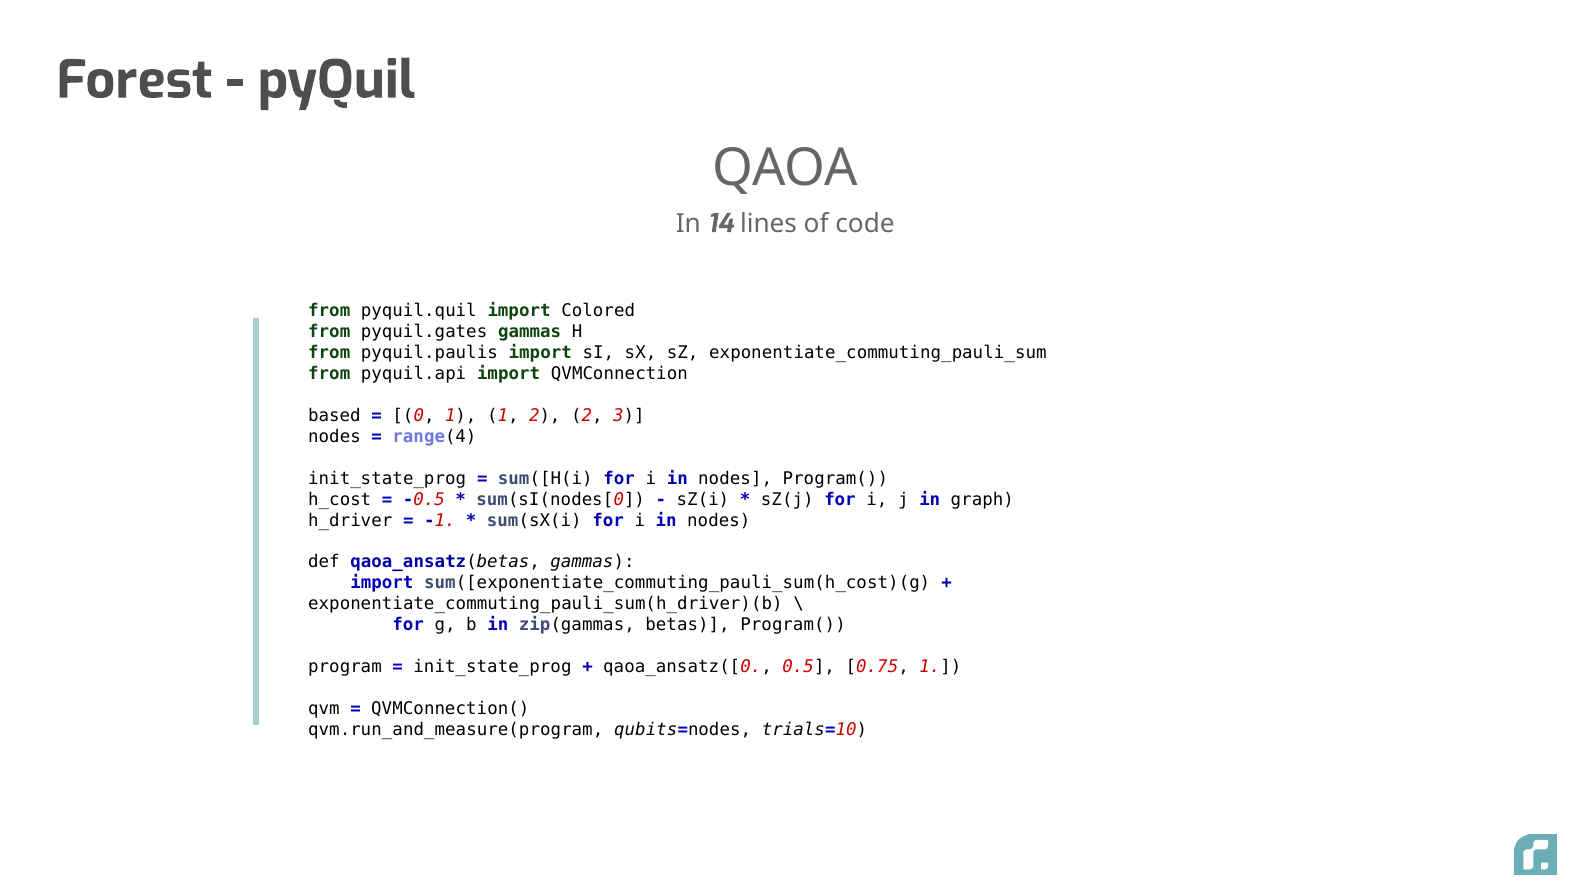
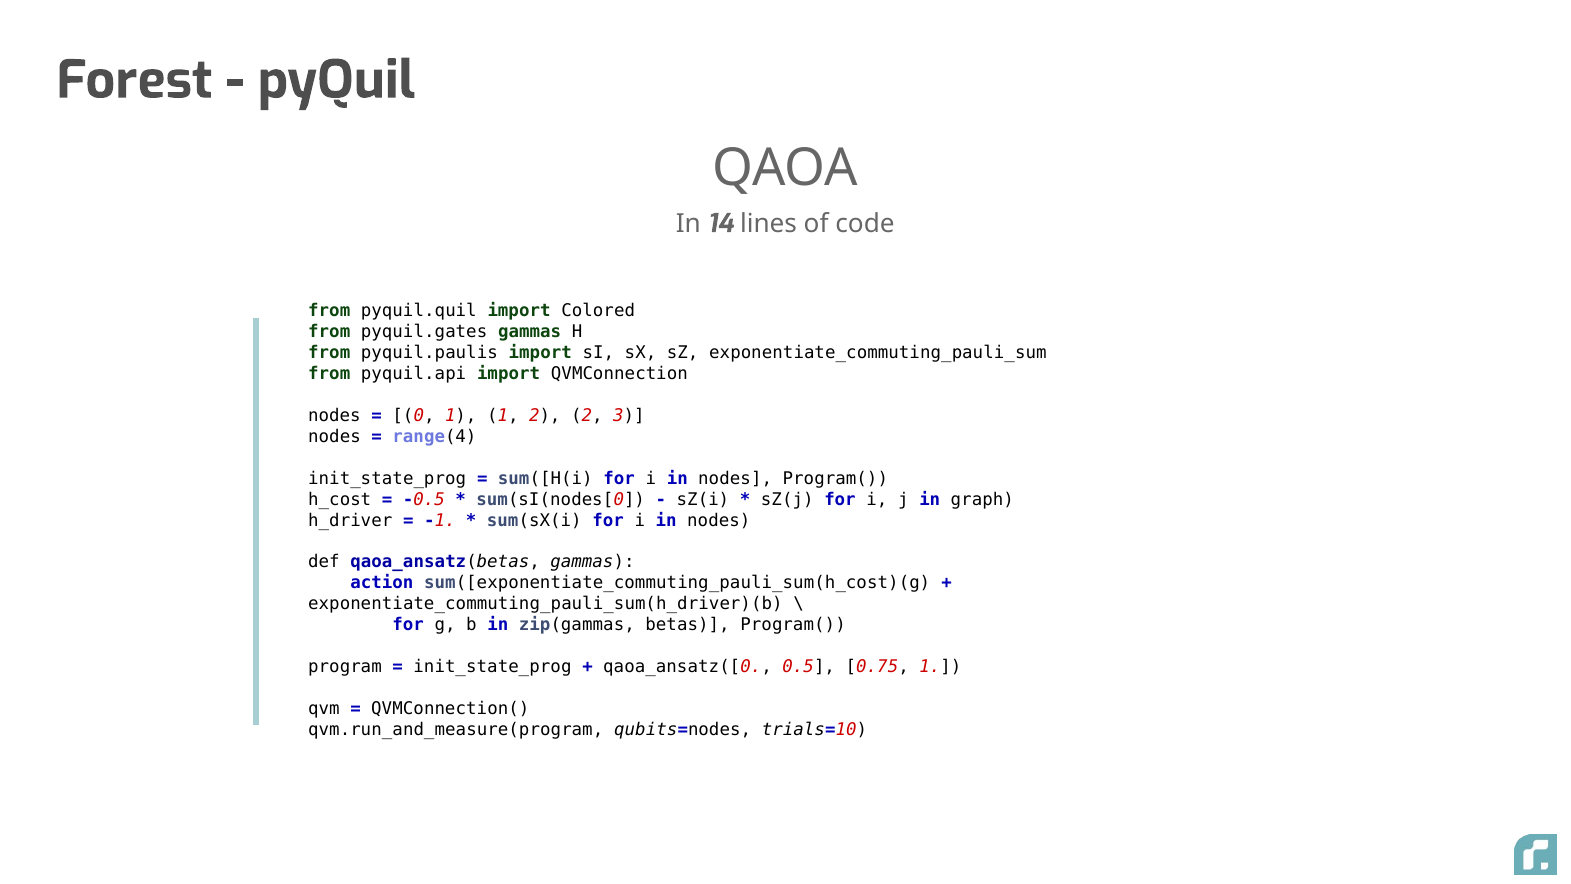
based at (334, 416): based -> nodes
import at (382, 583): import -> action
